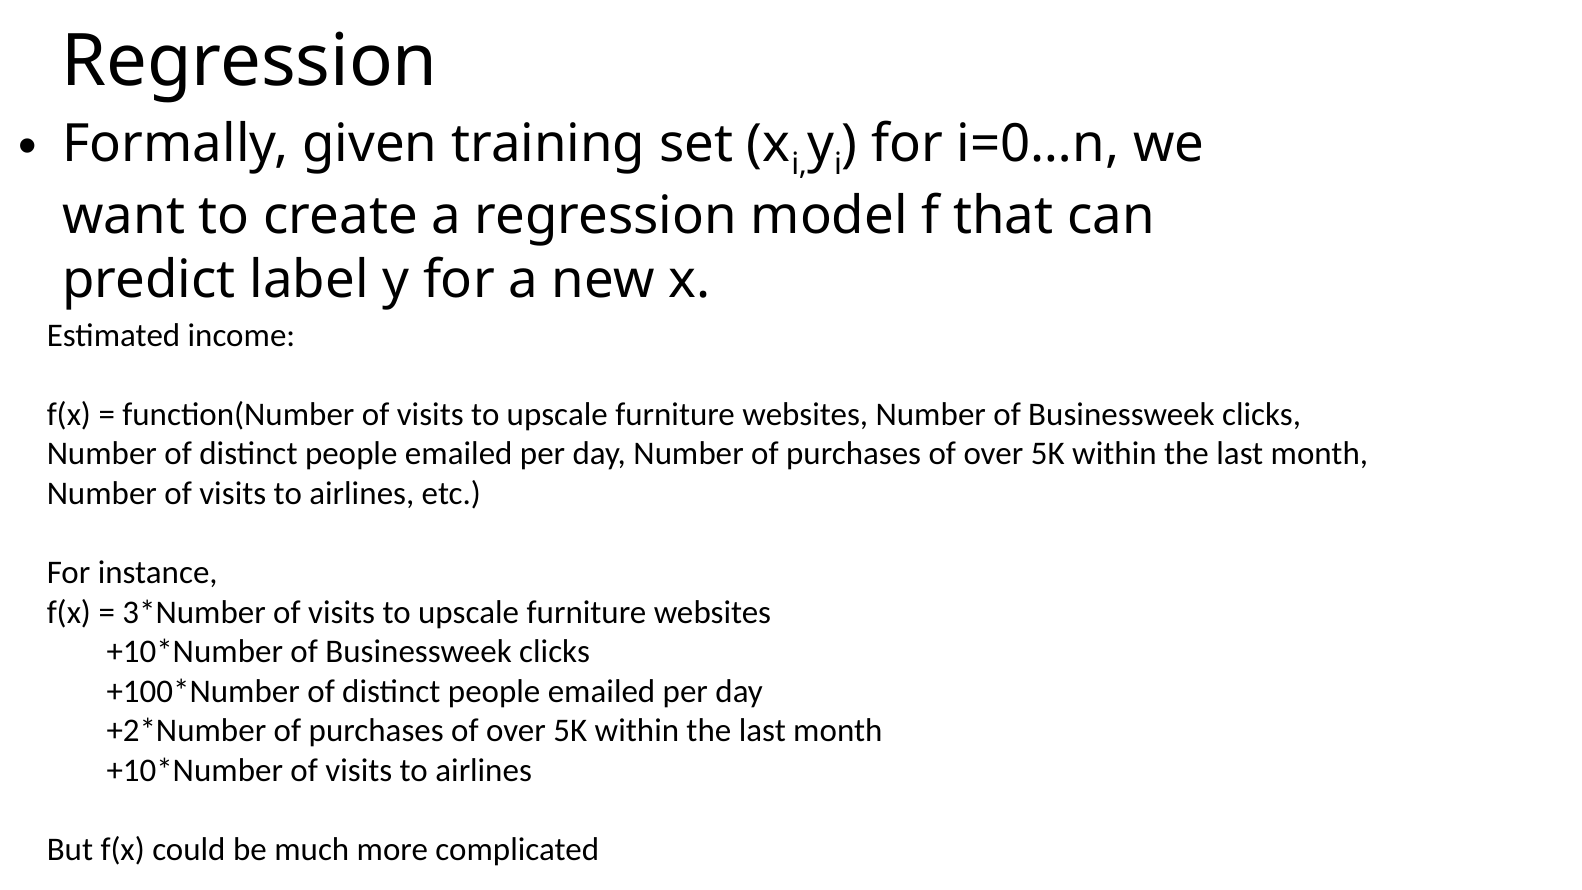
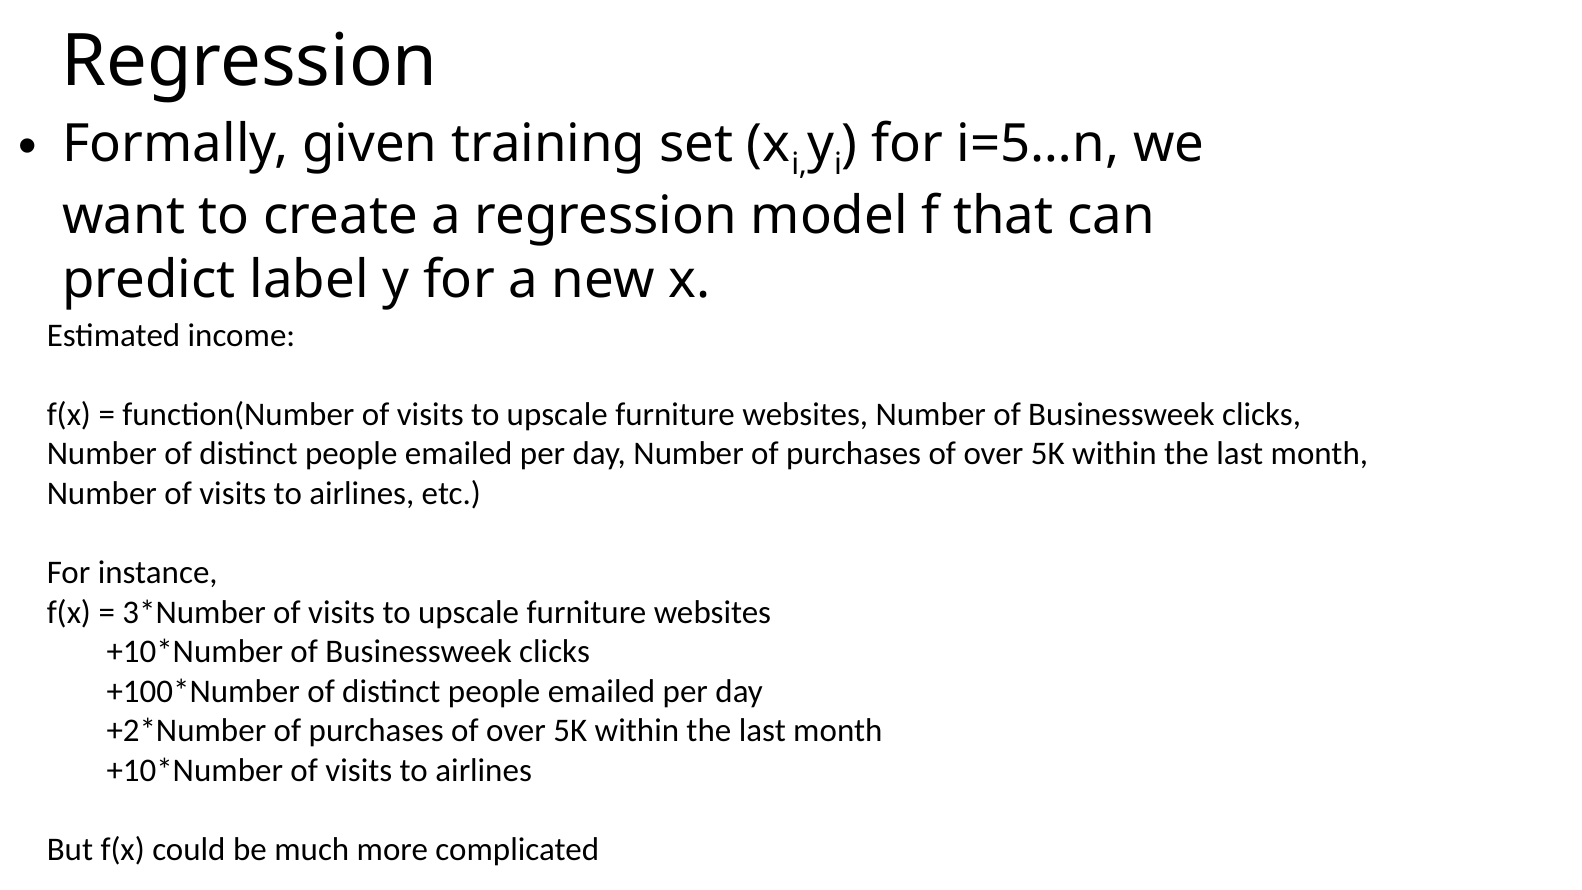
i=0…n: i=0…n -> i=5…n
